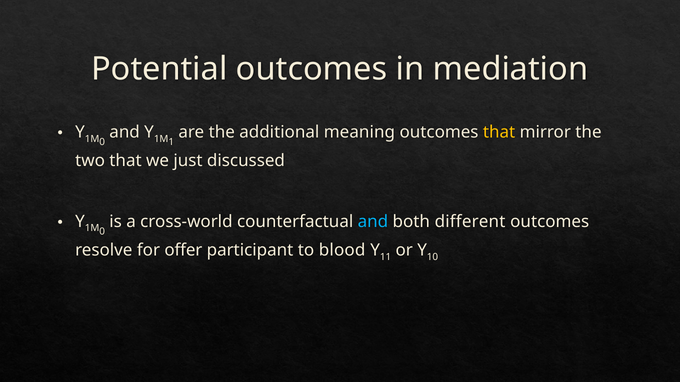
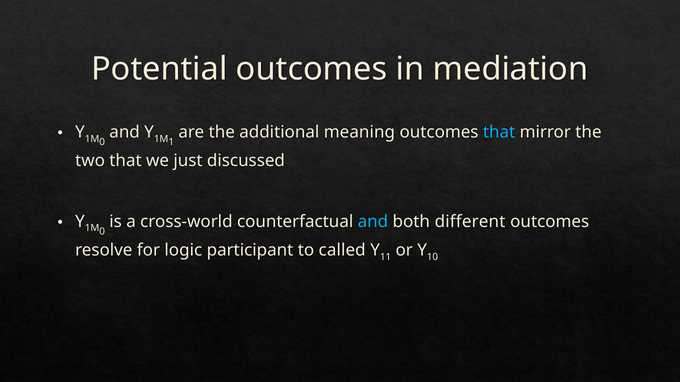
that at (499, 132) colour: yellow -> light blue
offer: offer -> logic
blood: blood -> called
